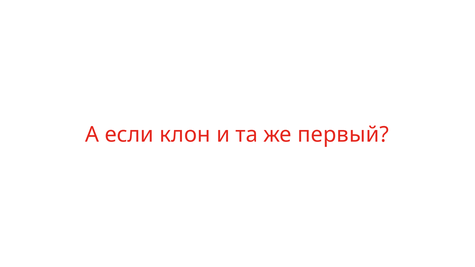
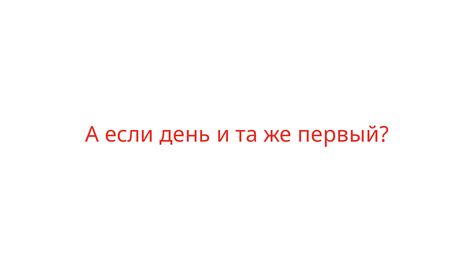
клон: клон -> день
